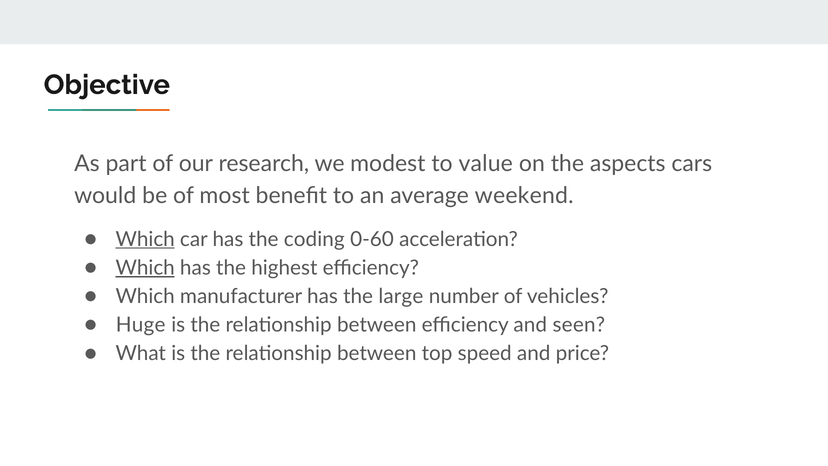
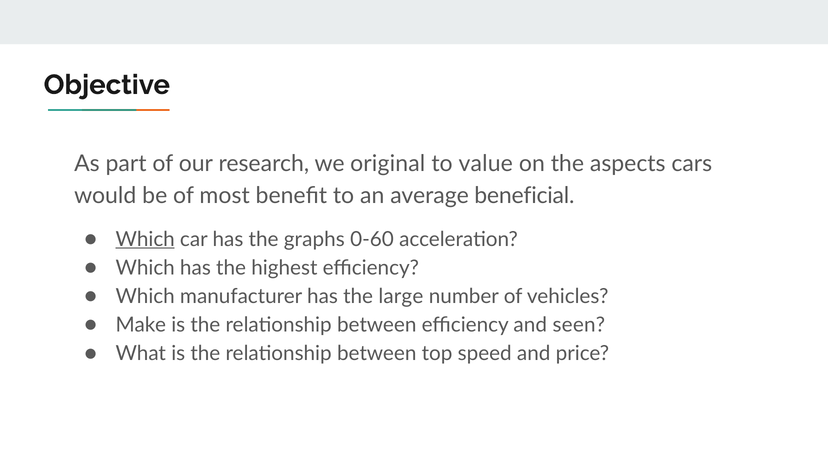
modest: modest -> original
weekend: weekend -> beneficial
coding: coding -> graphs
Which at (145, 268) underline: present -> none
Huge: Huge -> Make
